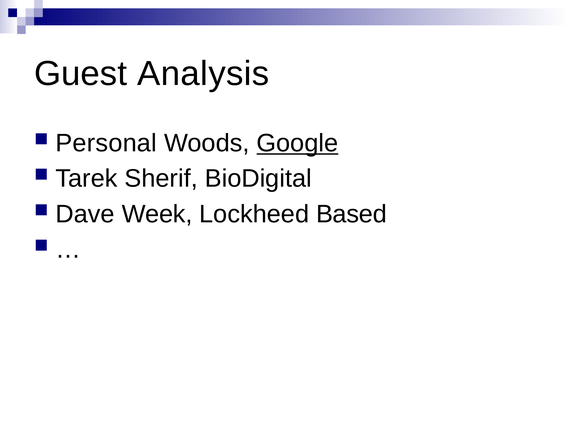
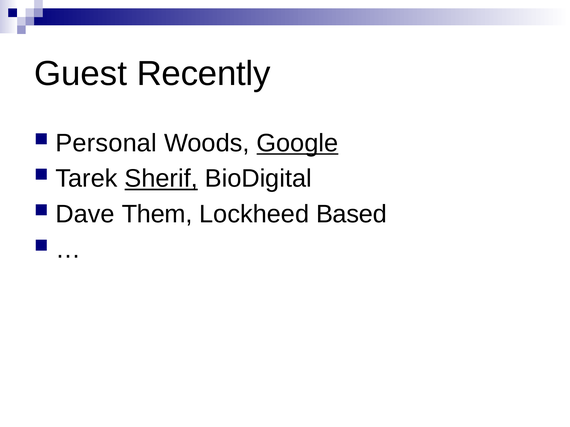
Analysis: Analysis -> Recently
Sherif underline: none -> present
Week: Week -> Them
